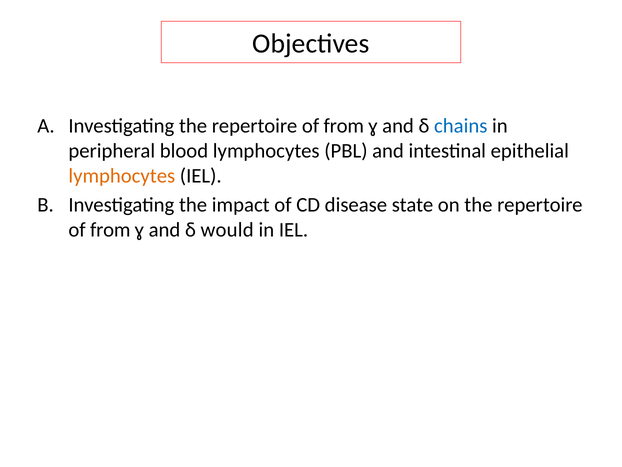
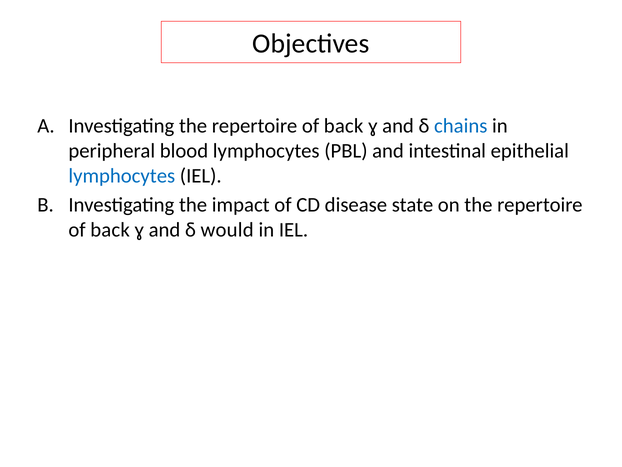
from at (344, 126): from -> back
lymphocytes at (122, 176) colour: orange -> blue
from at (110, 230): from -> back
